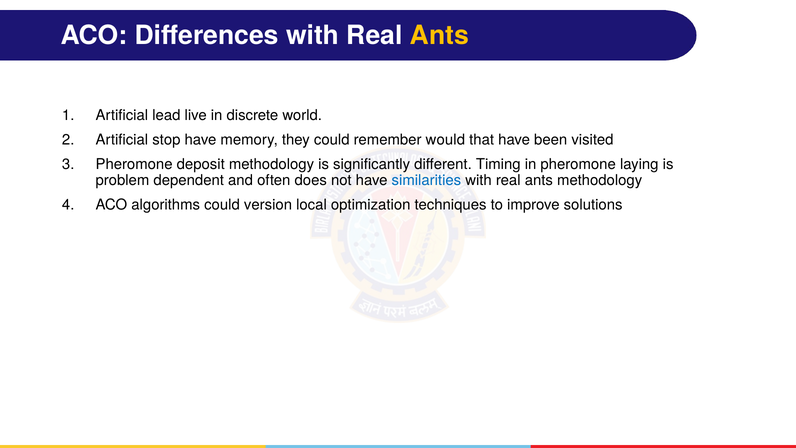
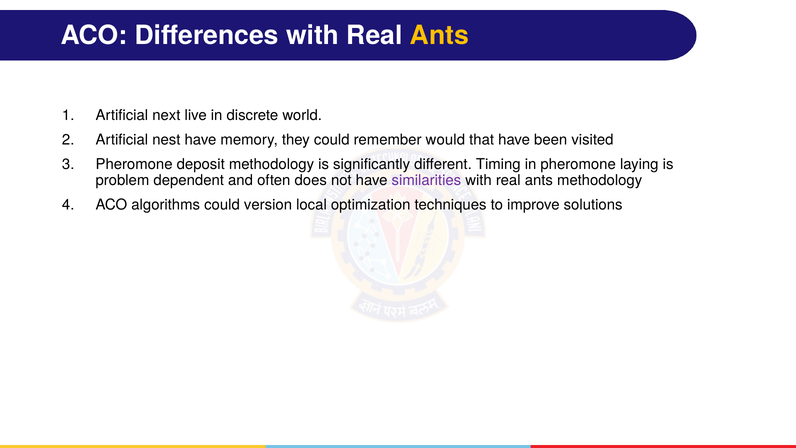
lead: lead -> next
stop: stop -> nest
similarities colour: blue -> purple
